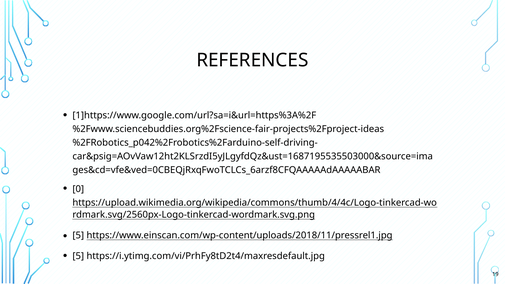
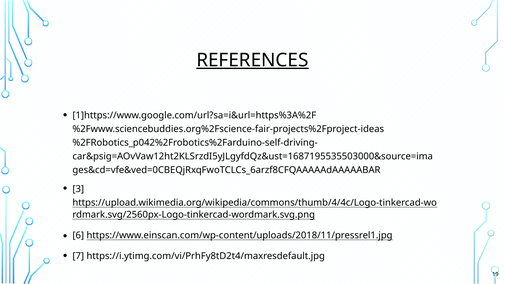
REFERENCES underline: none -> present
0: 0 -> 3
5 at (78, 236): 5 -> 6
5 at (78, 256): 5 -> 7
